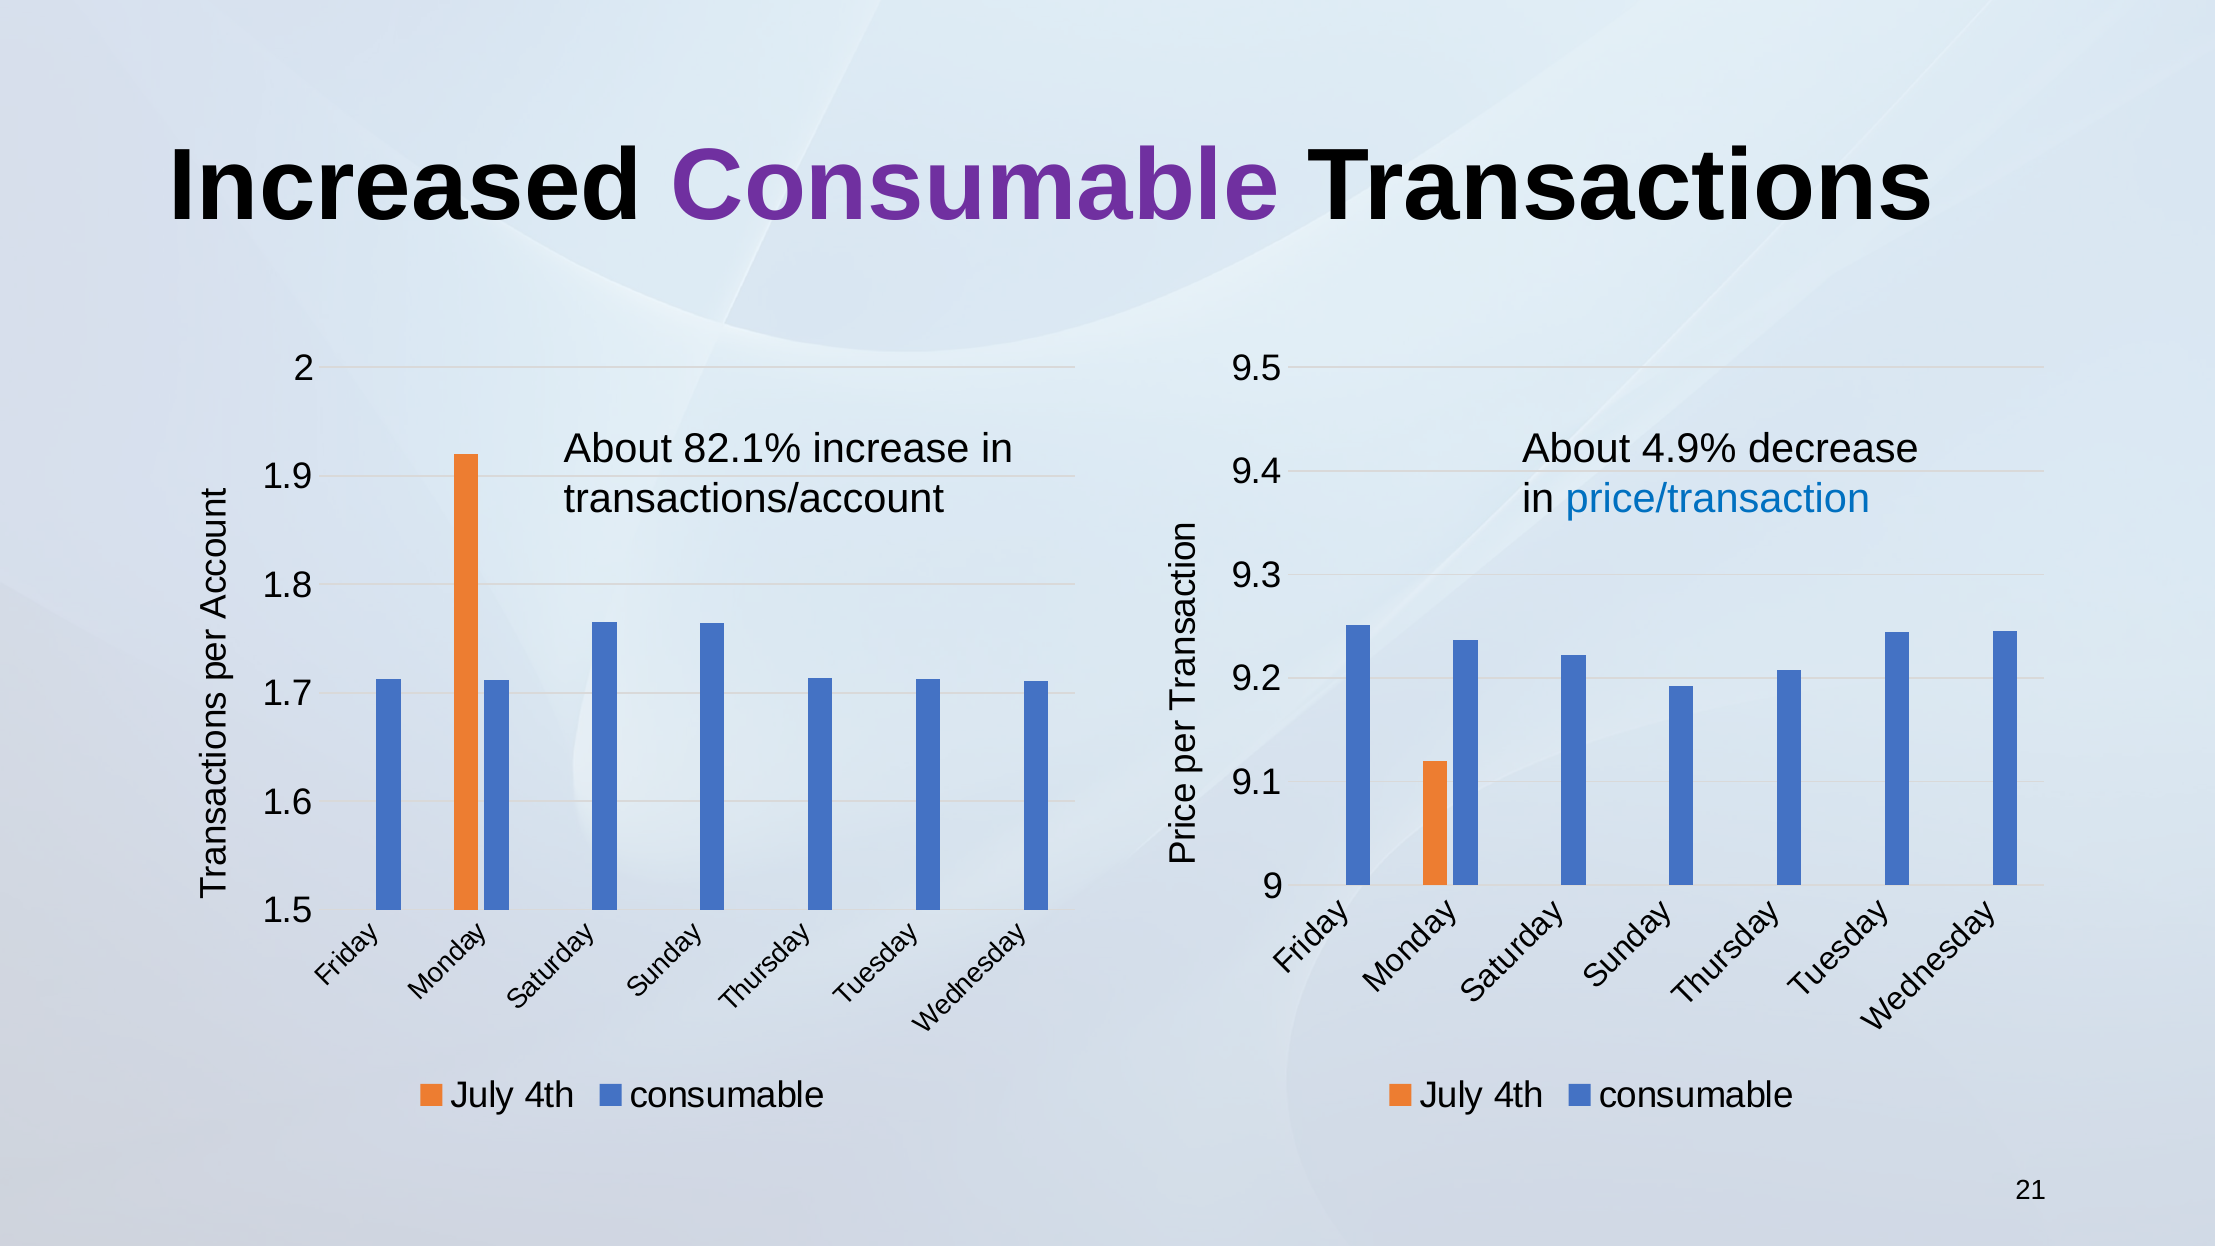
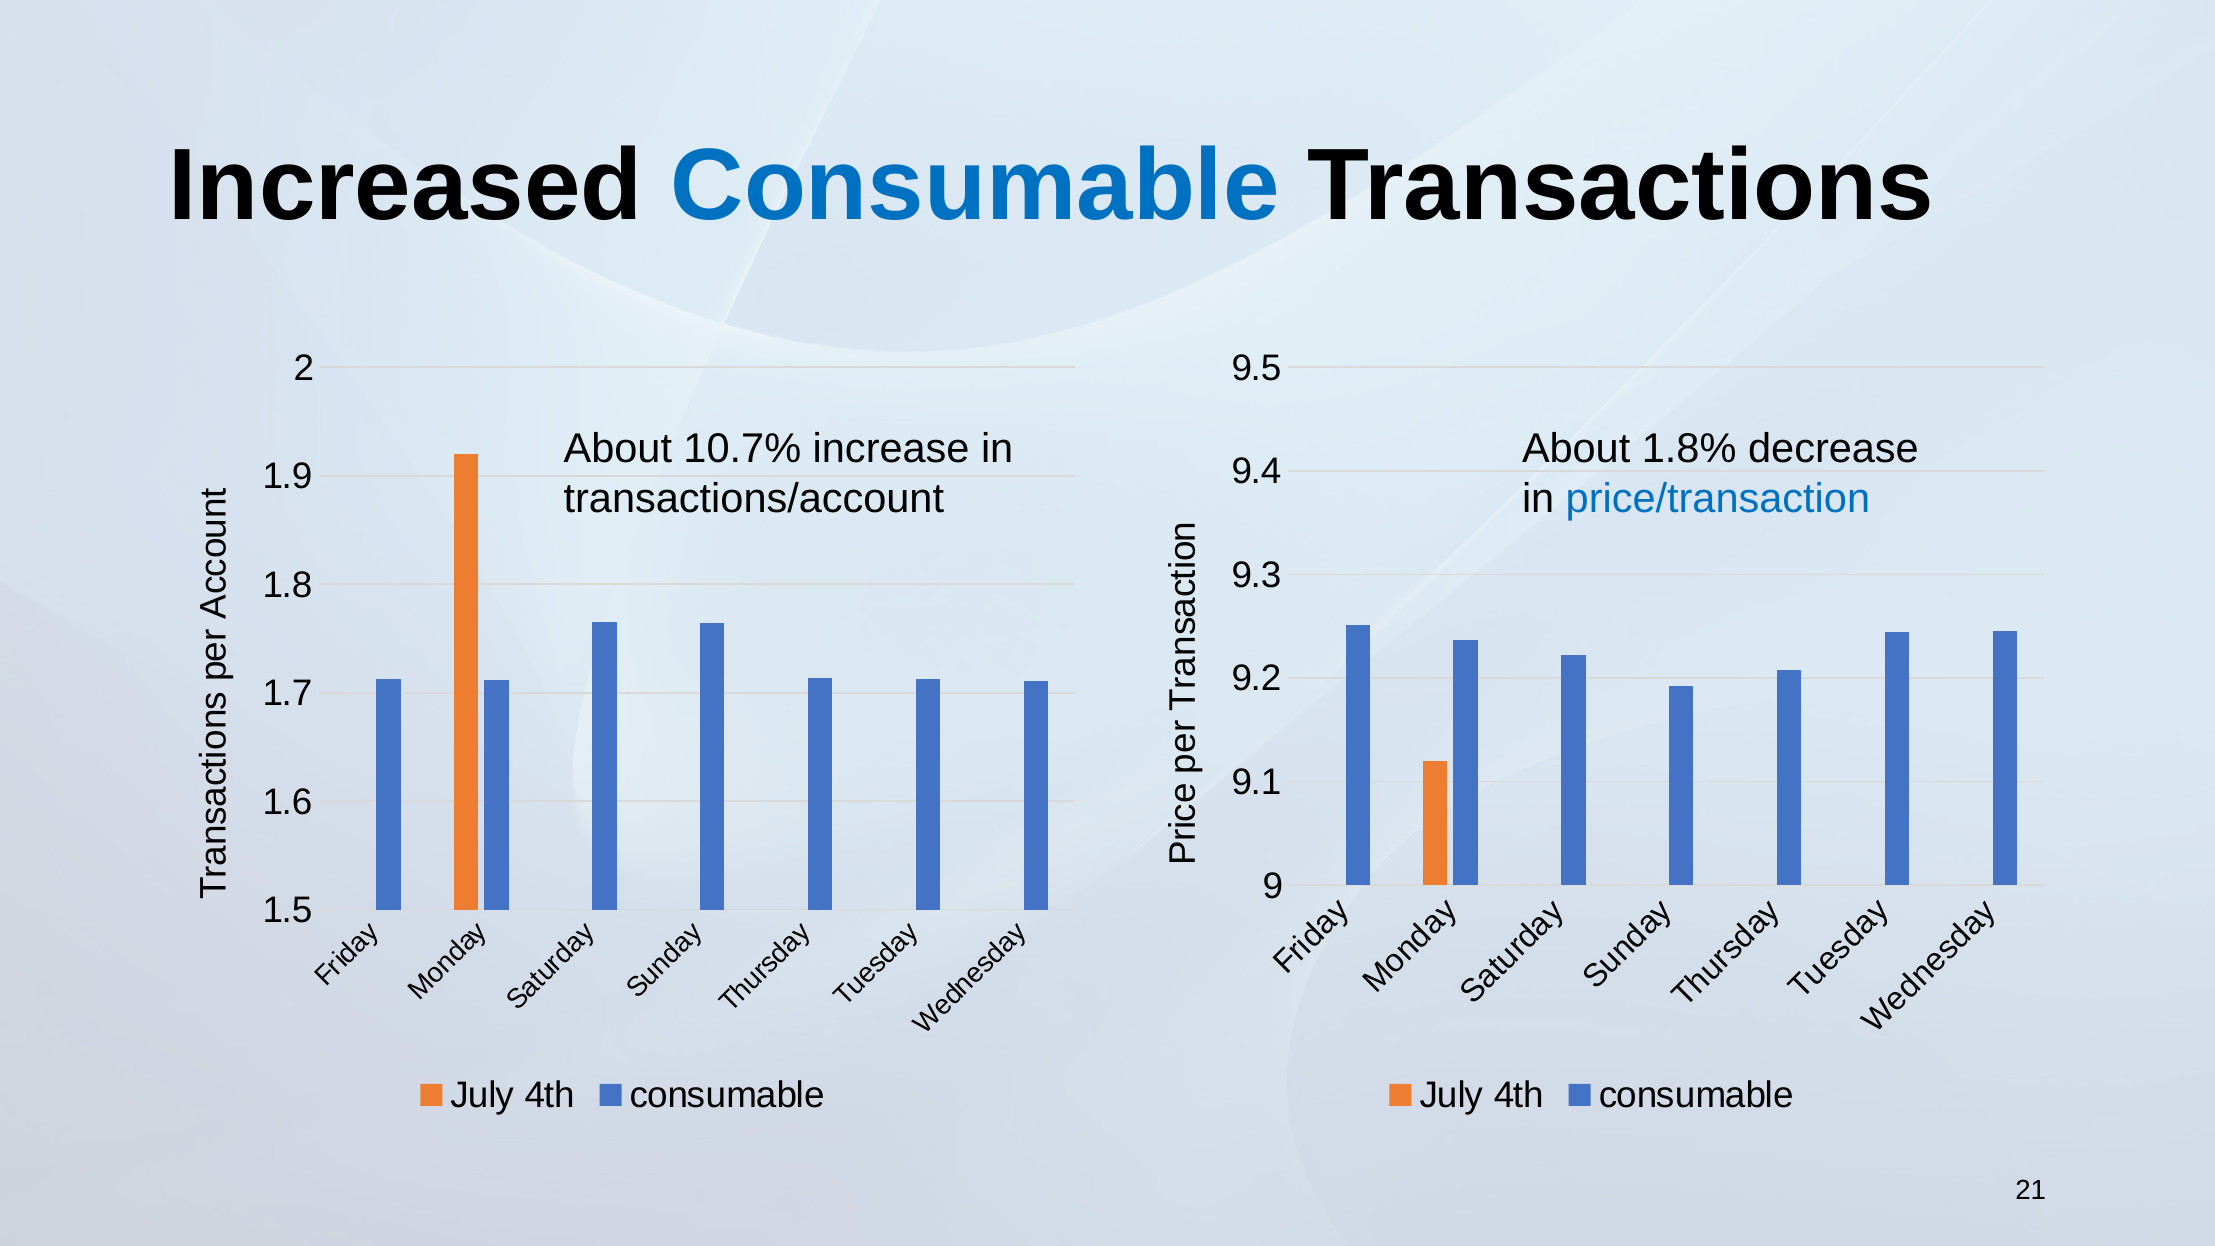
Consumable at (975, 186) colour: purple -> blue
82.1%: 82.1% -> 10.7%
4.9%: 4.9% -> 1.8%
